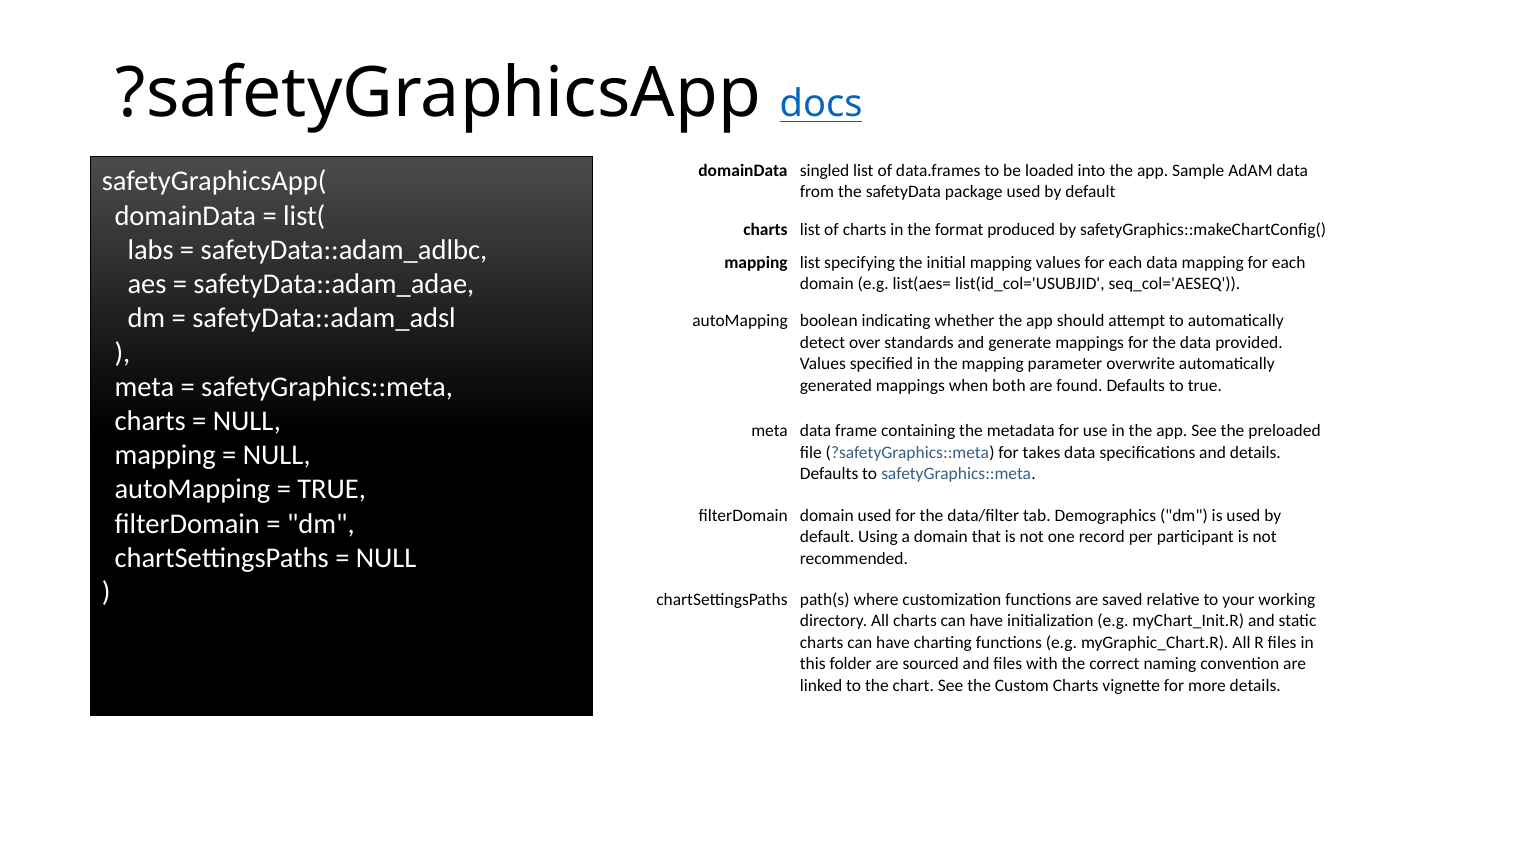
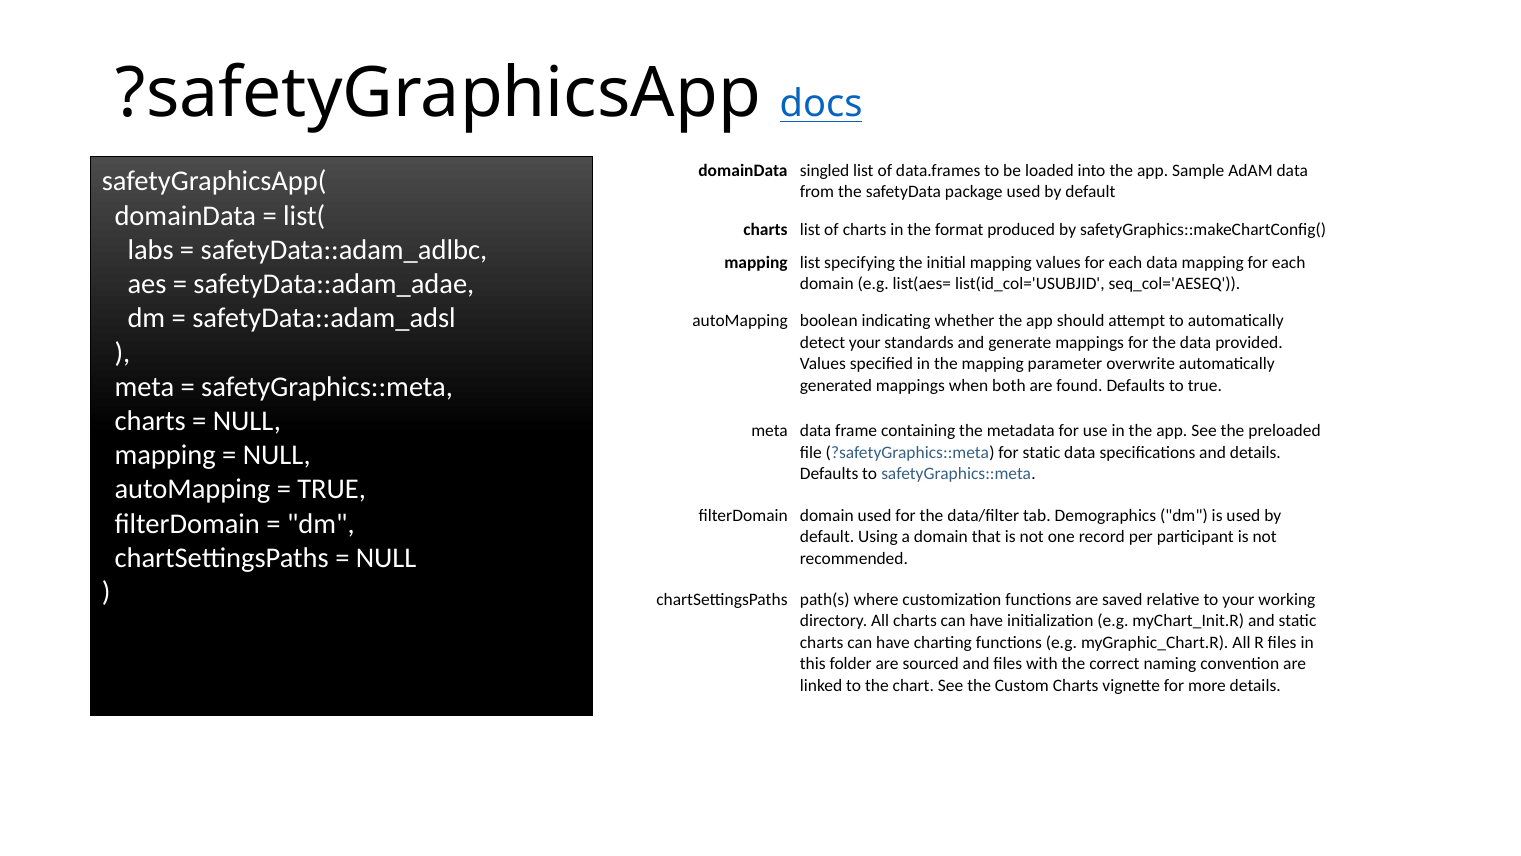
detect over: over -> your
for takes: takes -> static
